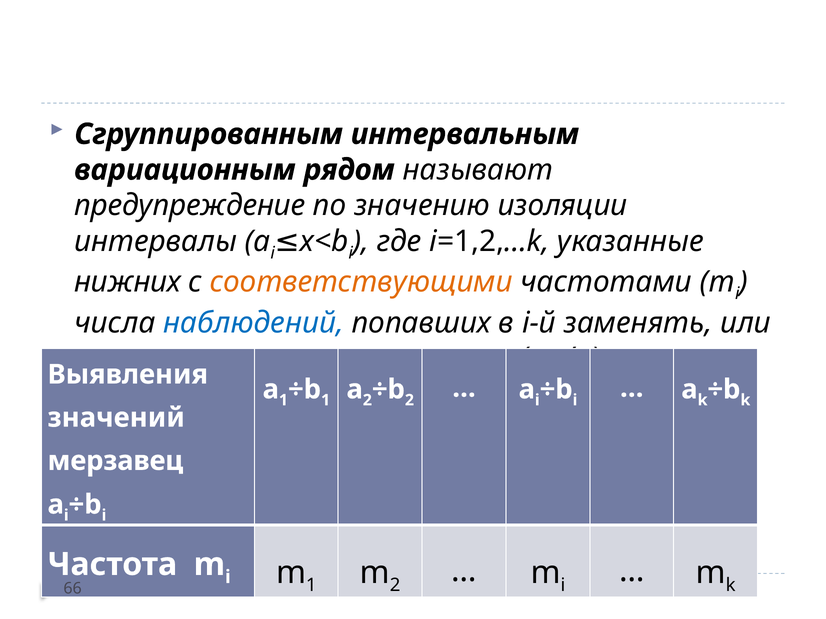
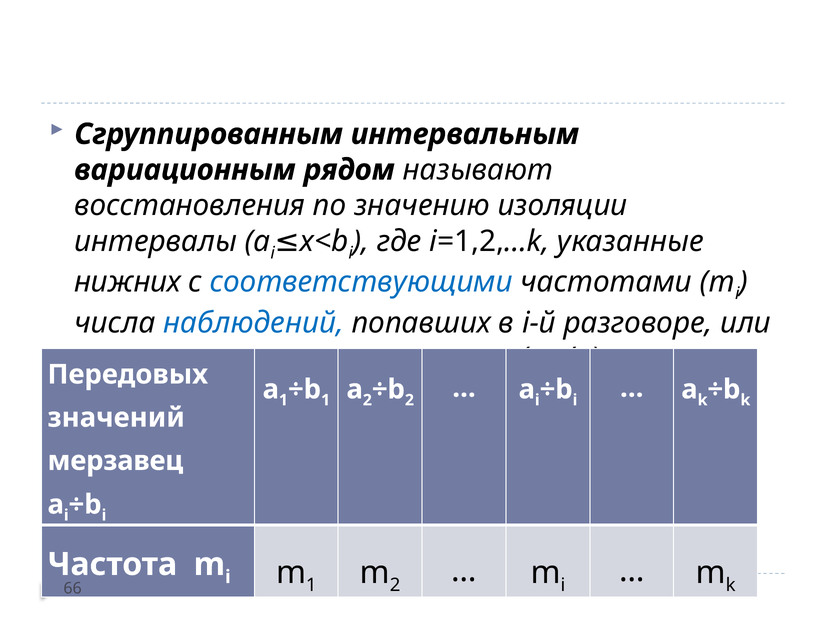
предупреждение: предупреждение -> восстановления
соответствующими colour: orange -> blue
заменять: заменять -> разговоре
Выявления: Выявления -> Передовых
